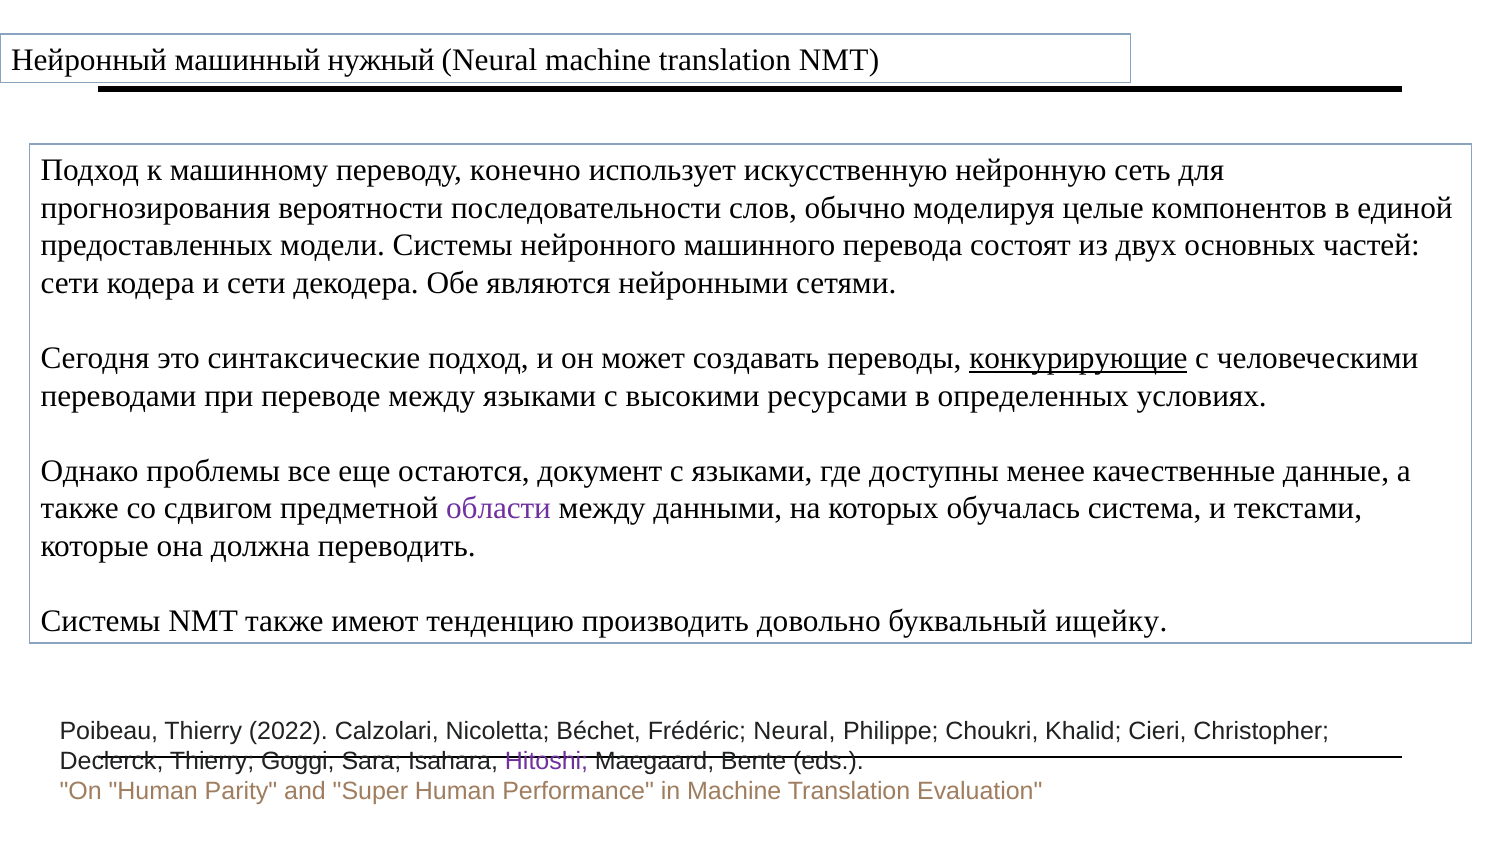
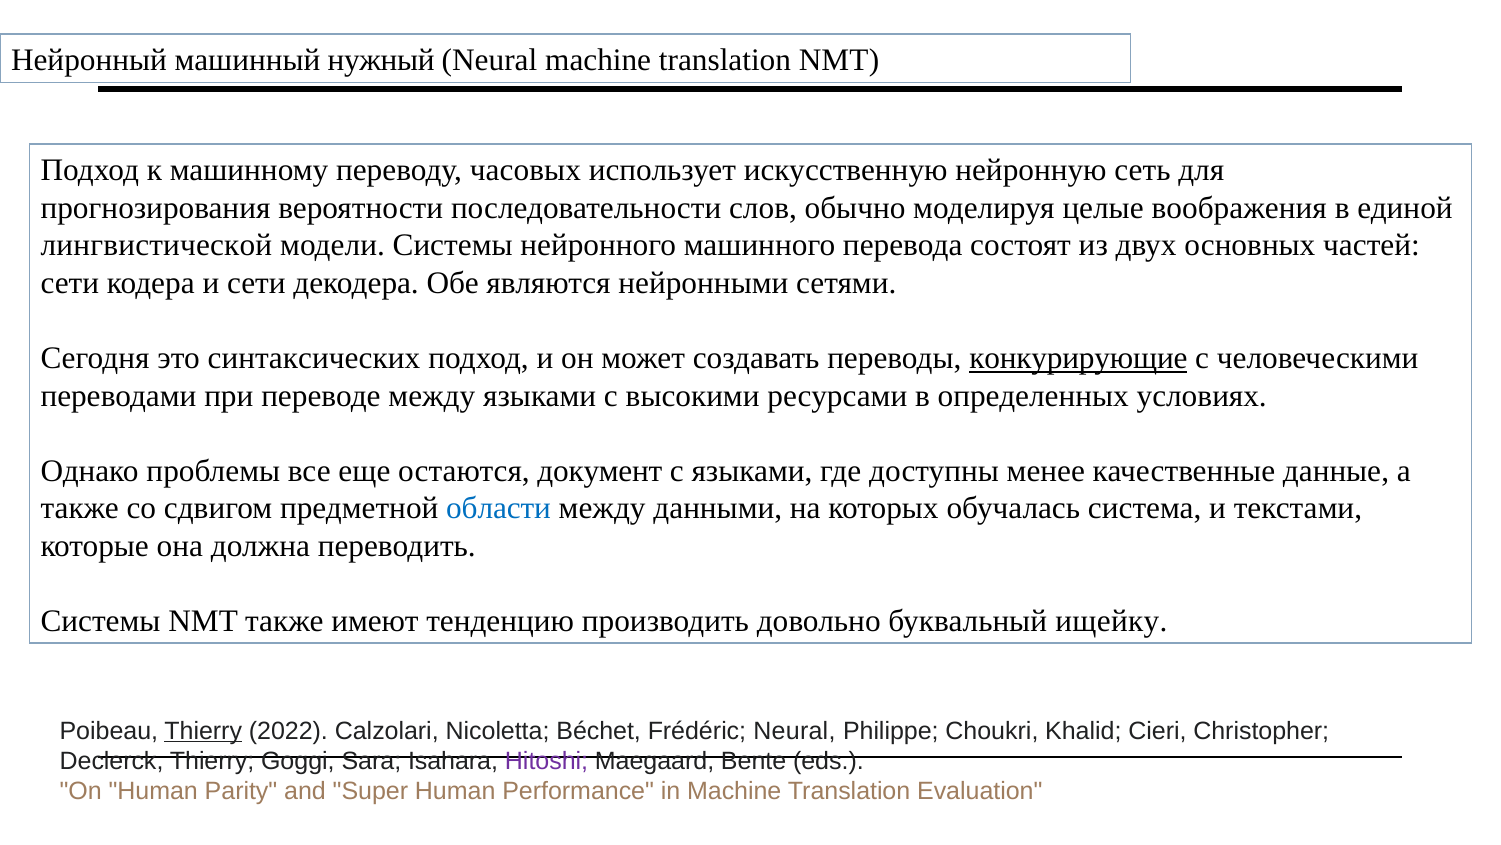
конечно: конечно -> часовых
компонентов: компонентов -> воображения
предоставленных: предоставленных -> лингвистической
синтаксические: синтаксические -> синтаксических
области colour: purple -> blue
Thierry at (203, 730) underline: none -> present
